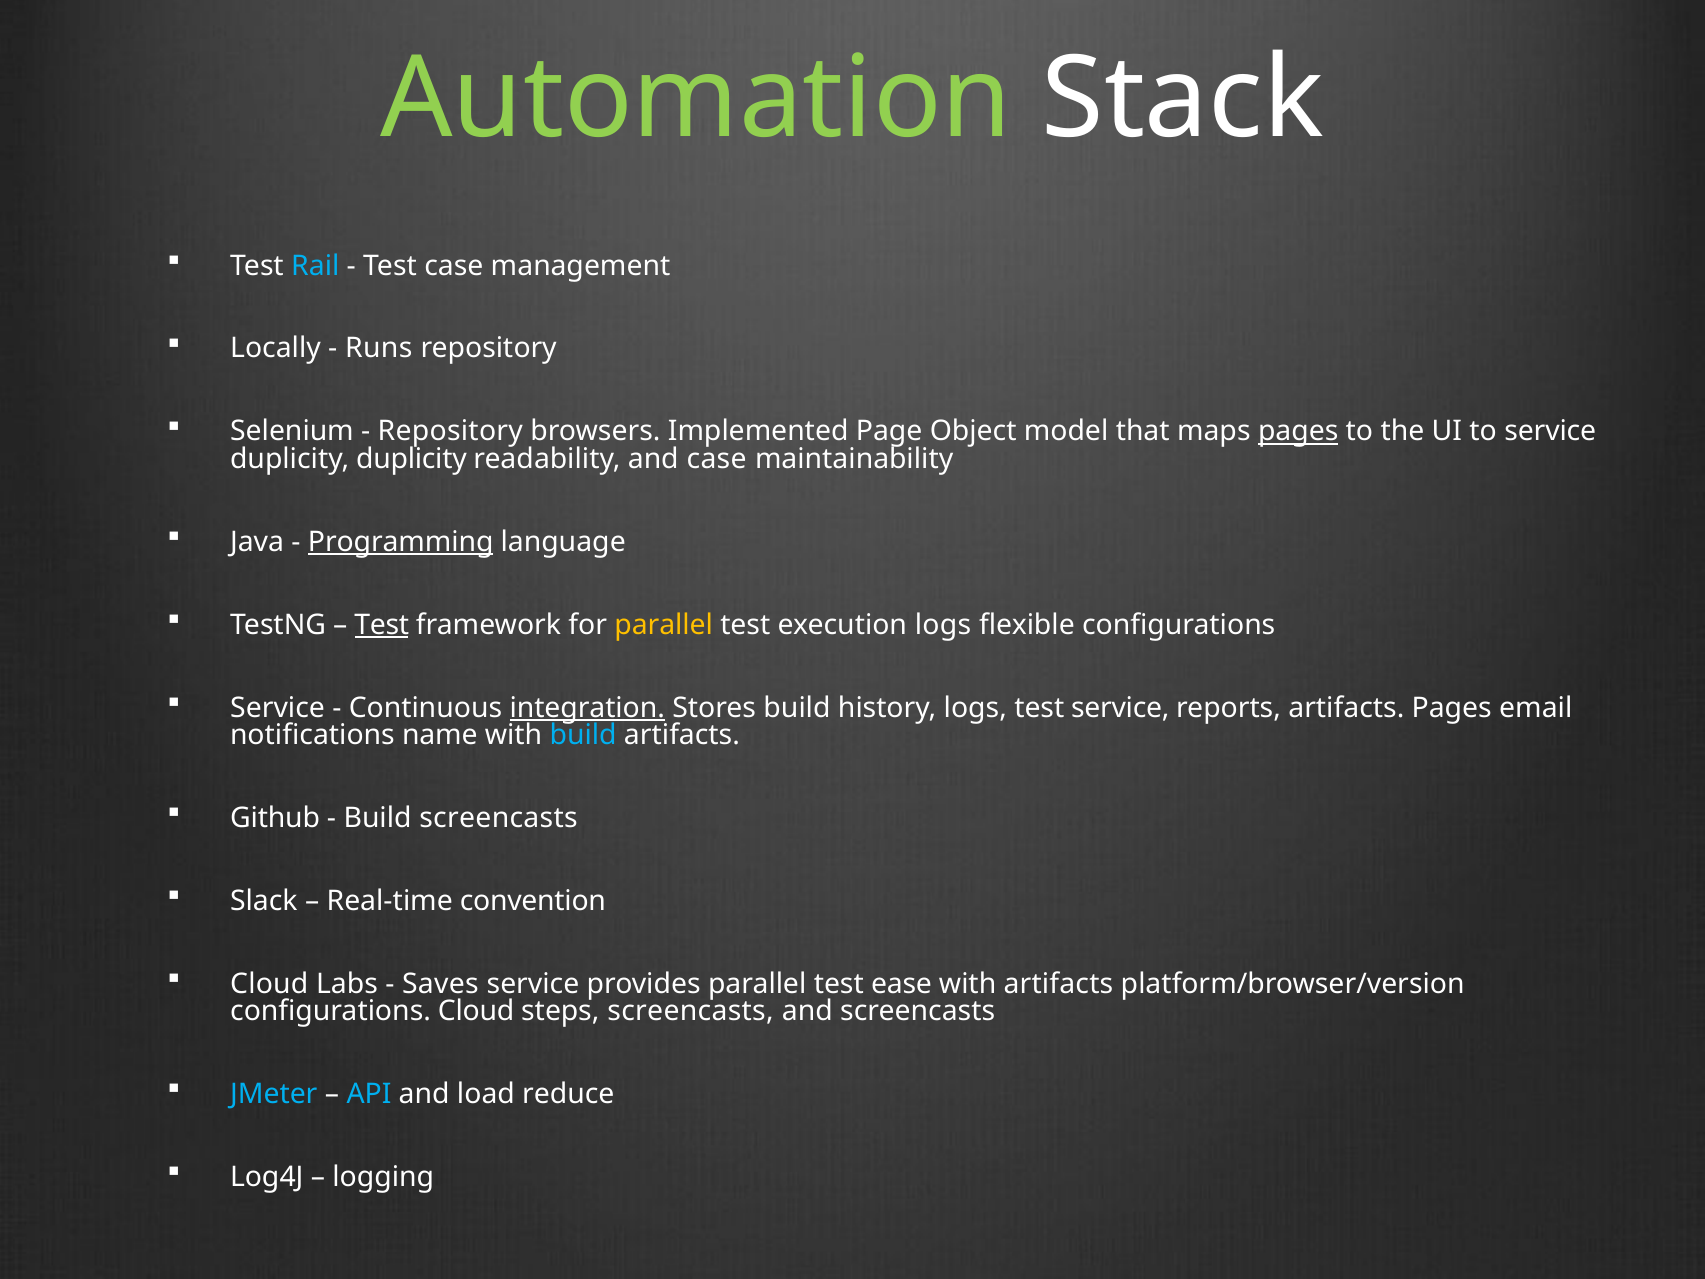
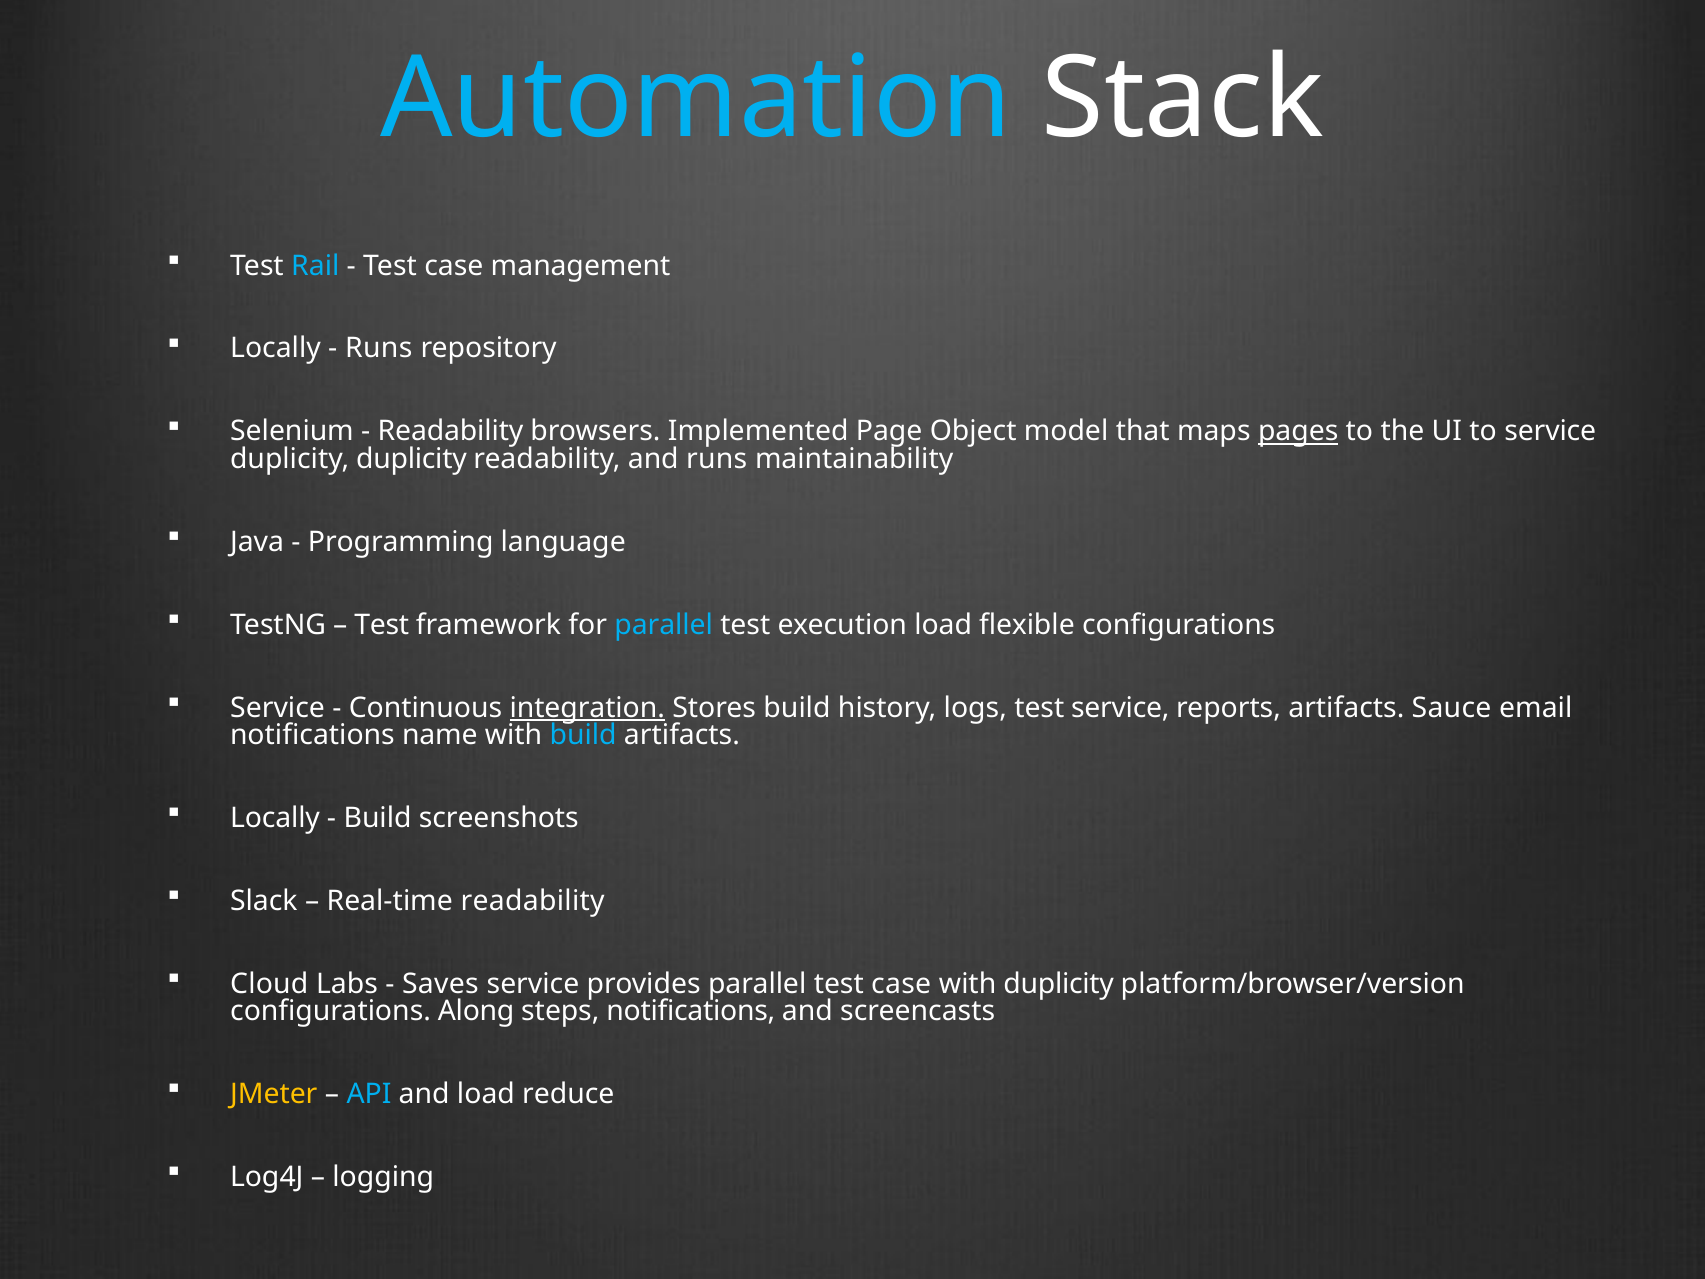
Automation colour: light green -> light blue
Repository at (450, 432): Repository -> Readability
and case: case -> runs
Programming underline: present -> none
Test at (382, 625) underline: present -> none
parallel at (664, 625) colour: yellow -> light blue
execution logs: logs -> load
artifacts Pages: Pages -> Sauce
Github at (275, 818): Github -> Locally
Build screencasts: screencasts -> screenshots
Real-time convention: convention -> readability
parallel test ease: ease -> case
with artifacts: artifacts -> duplicity
configurations Cloud: Cloud -> Along
steps screencasts: screencasts -> notifications
JMeter colour: light blue -> yellow
